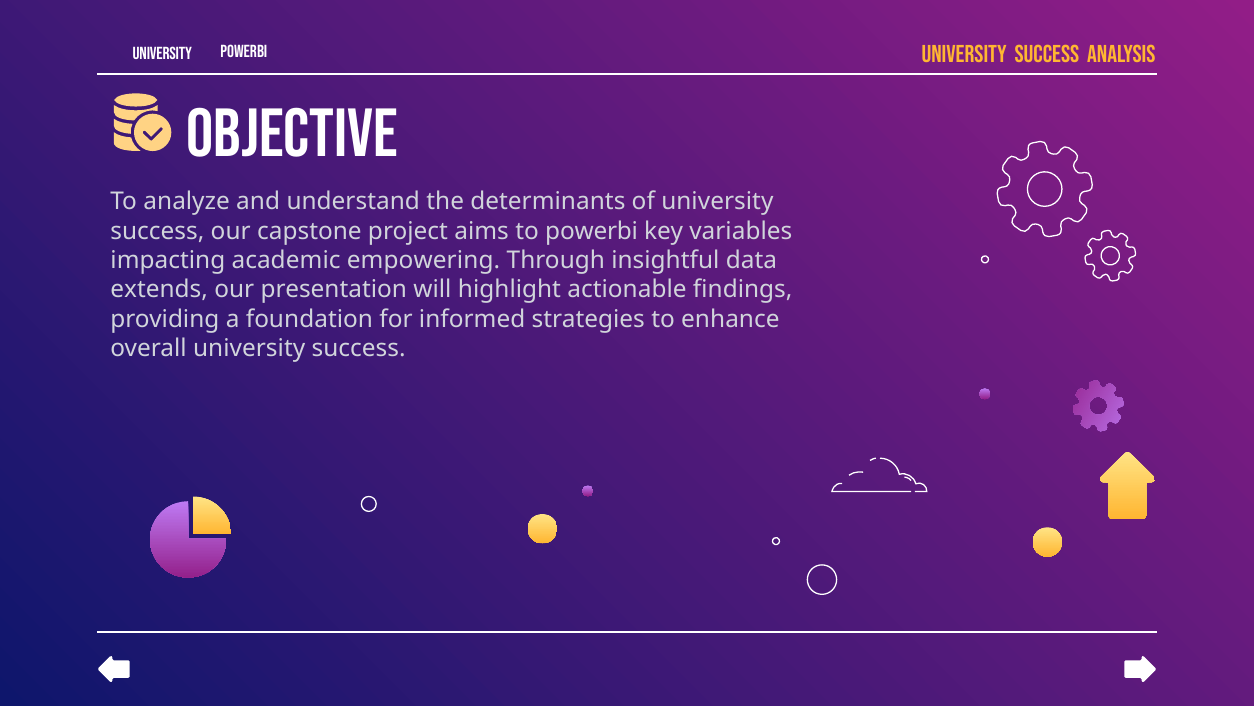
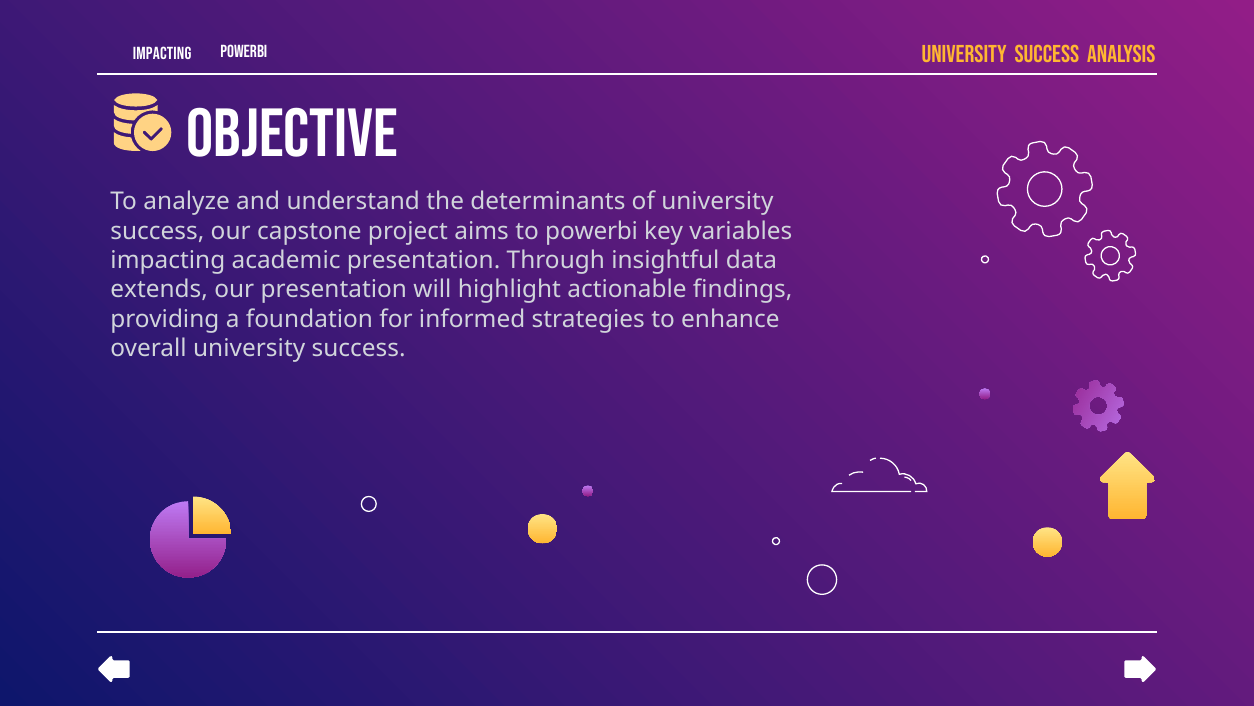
University at (162, 54): University -> Impacting
academic empowering: empowering -> presentation
